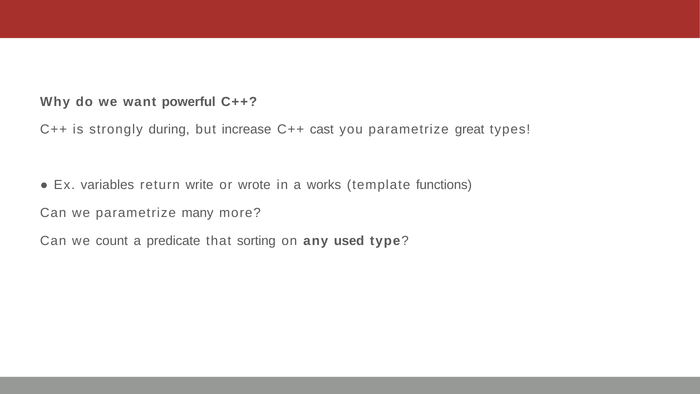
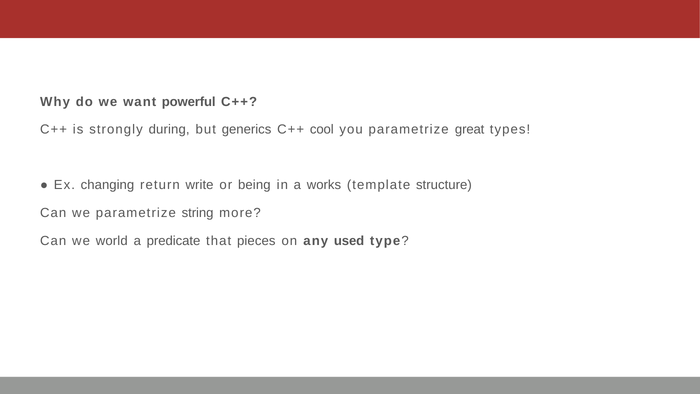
increase: increase -> generics
cast: cast -> cool
variables: variables -> changing
wrote: wrote -> being
functions: functions -> structure
many: many -> string
count: count -> world
sorting: sorting -> pieces
